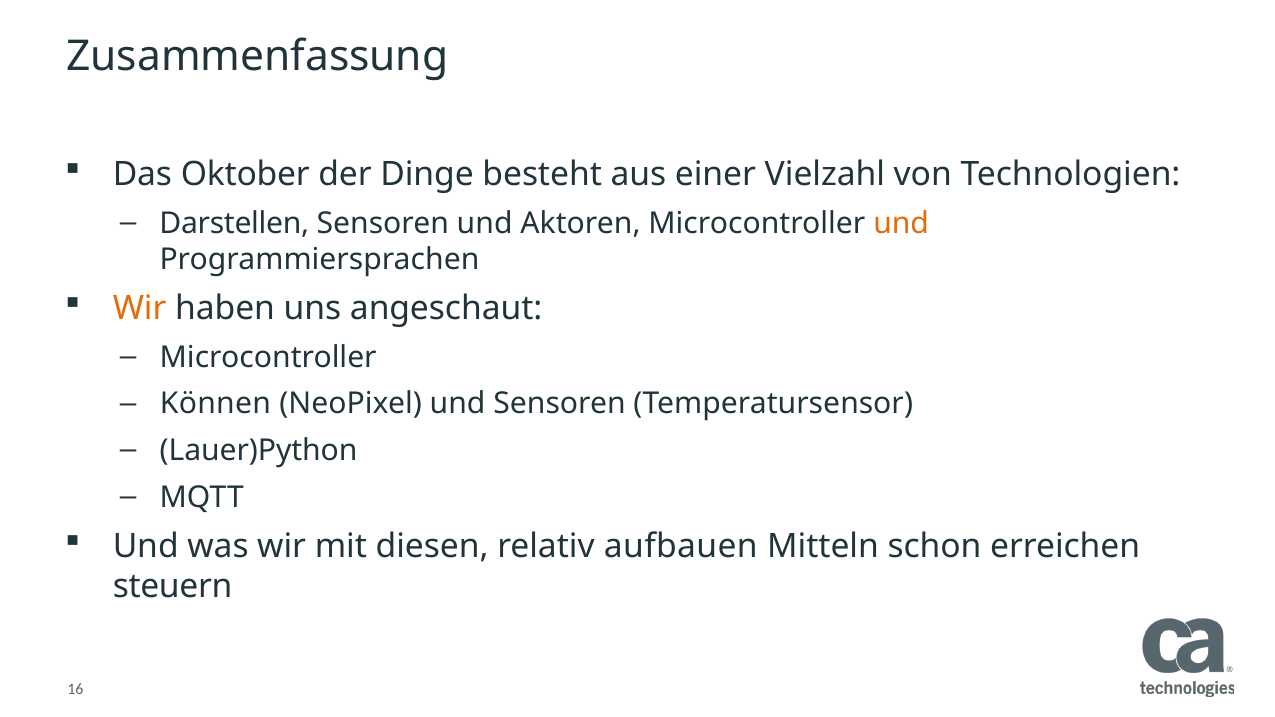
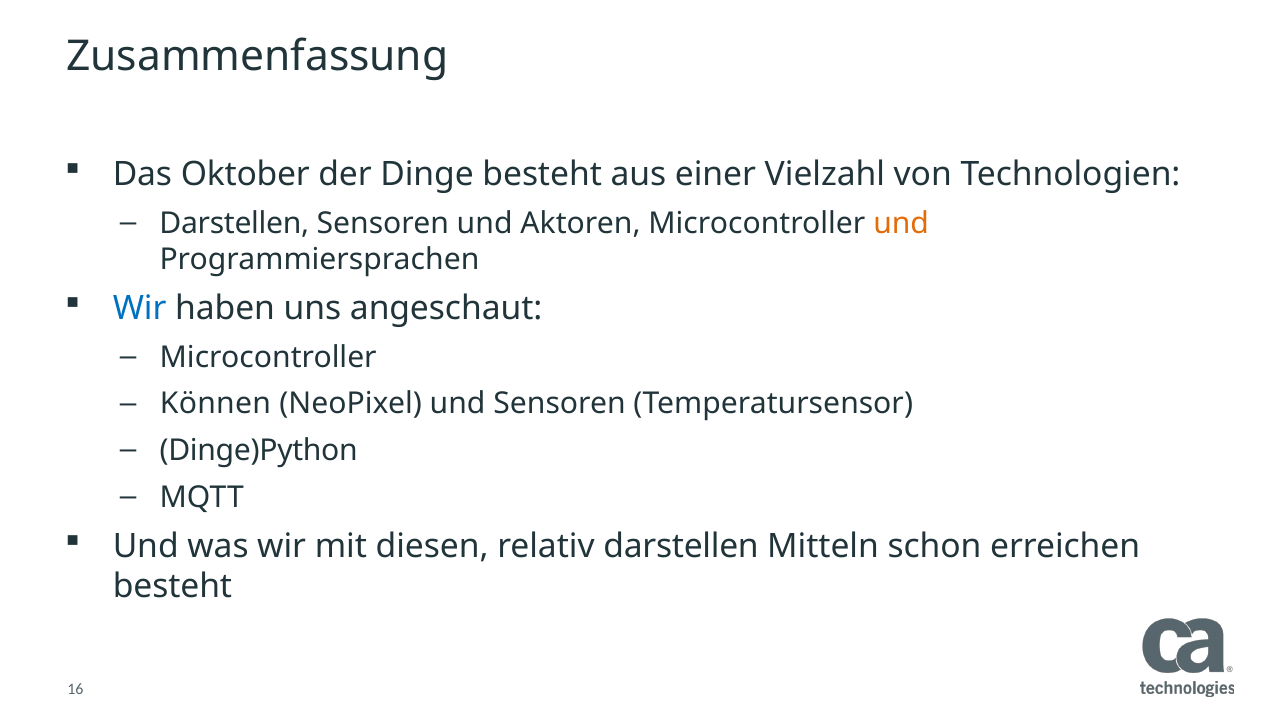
Wir at (140, 309) colour: orange -> blue
Lauer)Python: Lauer)Python -> Dinge)Python
relativ aufbauen: aufbauen -> darstellen
steuern at (173, 587): steuern -> besteht
